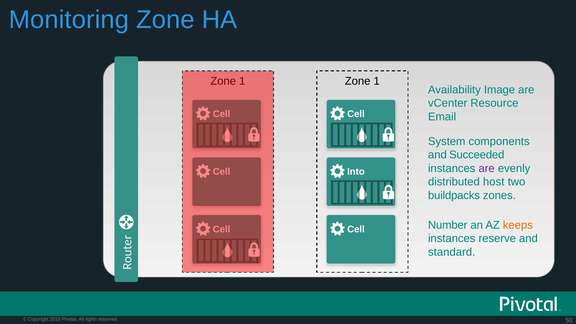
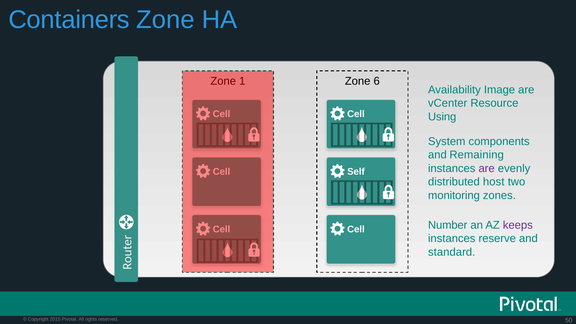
Monitoring: Monitoring -> Containers
1 at (377, 81): 1 -> 6
Email: Email -> Using
Succeeded: Succeeded -> Remaining
Into: Into -> Self
buildpacks: buildpacks -> monitoring
keeps colour: orange -> purple
